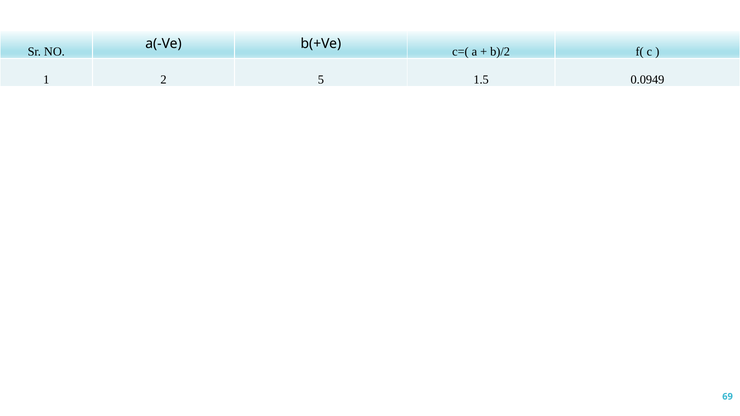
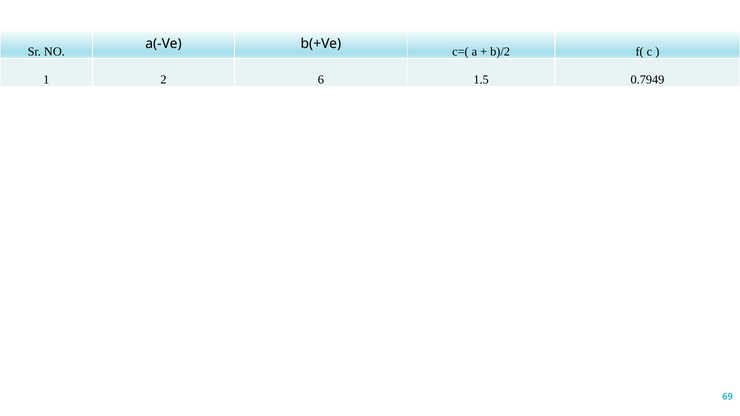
5: 5 -> 6
0.0949: 0.0949 -> 0.7949
